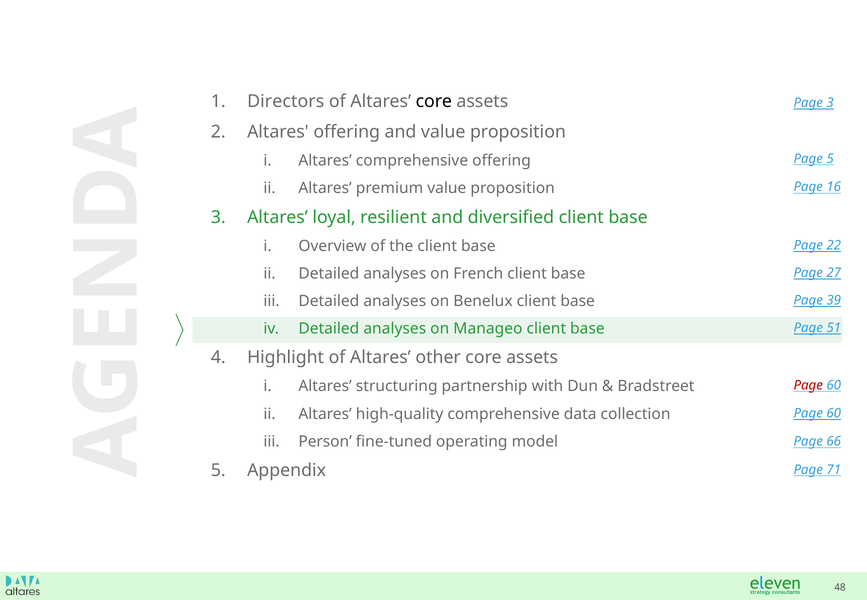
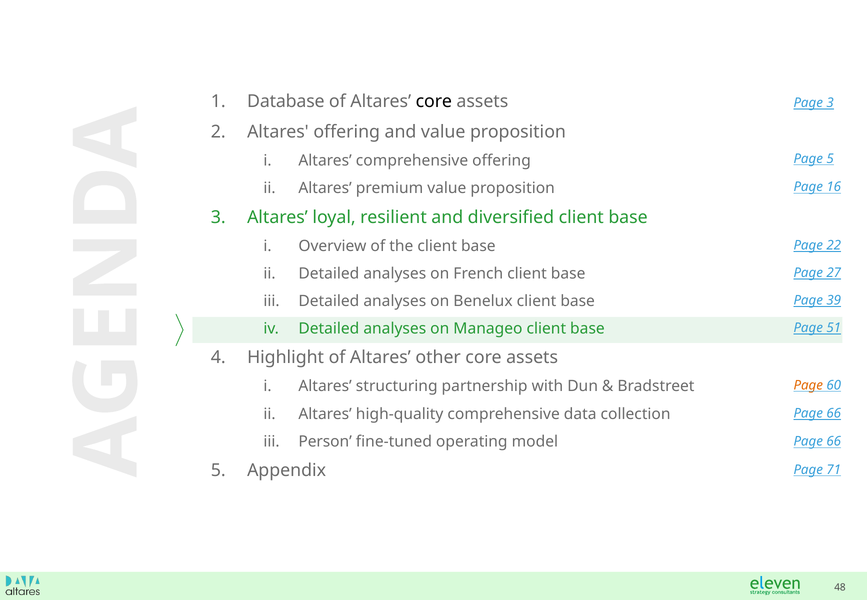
Directors: Directors -> Database
Page at (808, 385) colour: red -> orange
60 at (834, 414): 60 -> 66
